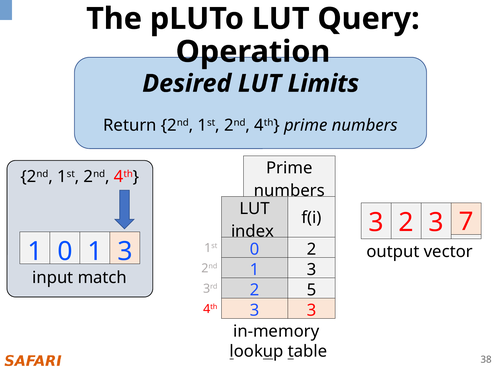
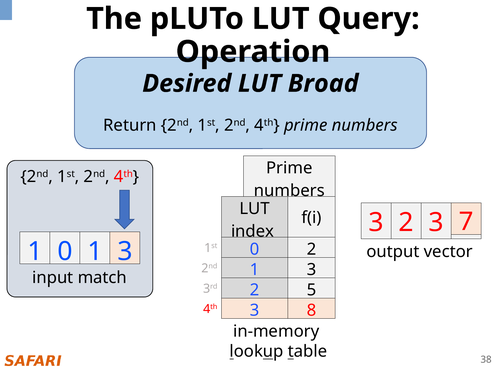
Limits: Limits -> Broad
3 at (312, 311): 3 -> 8
